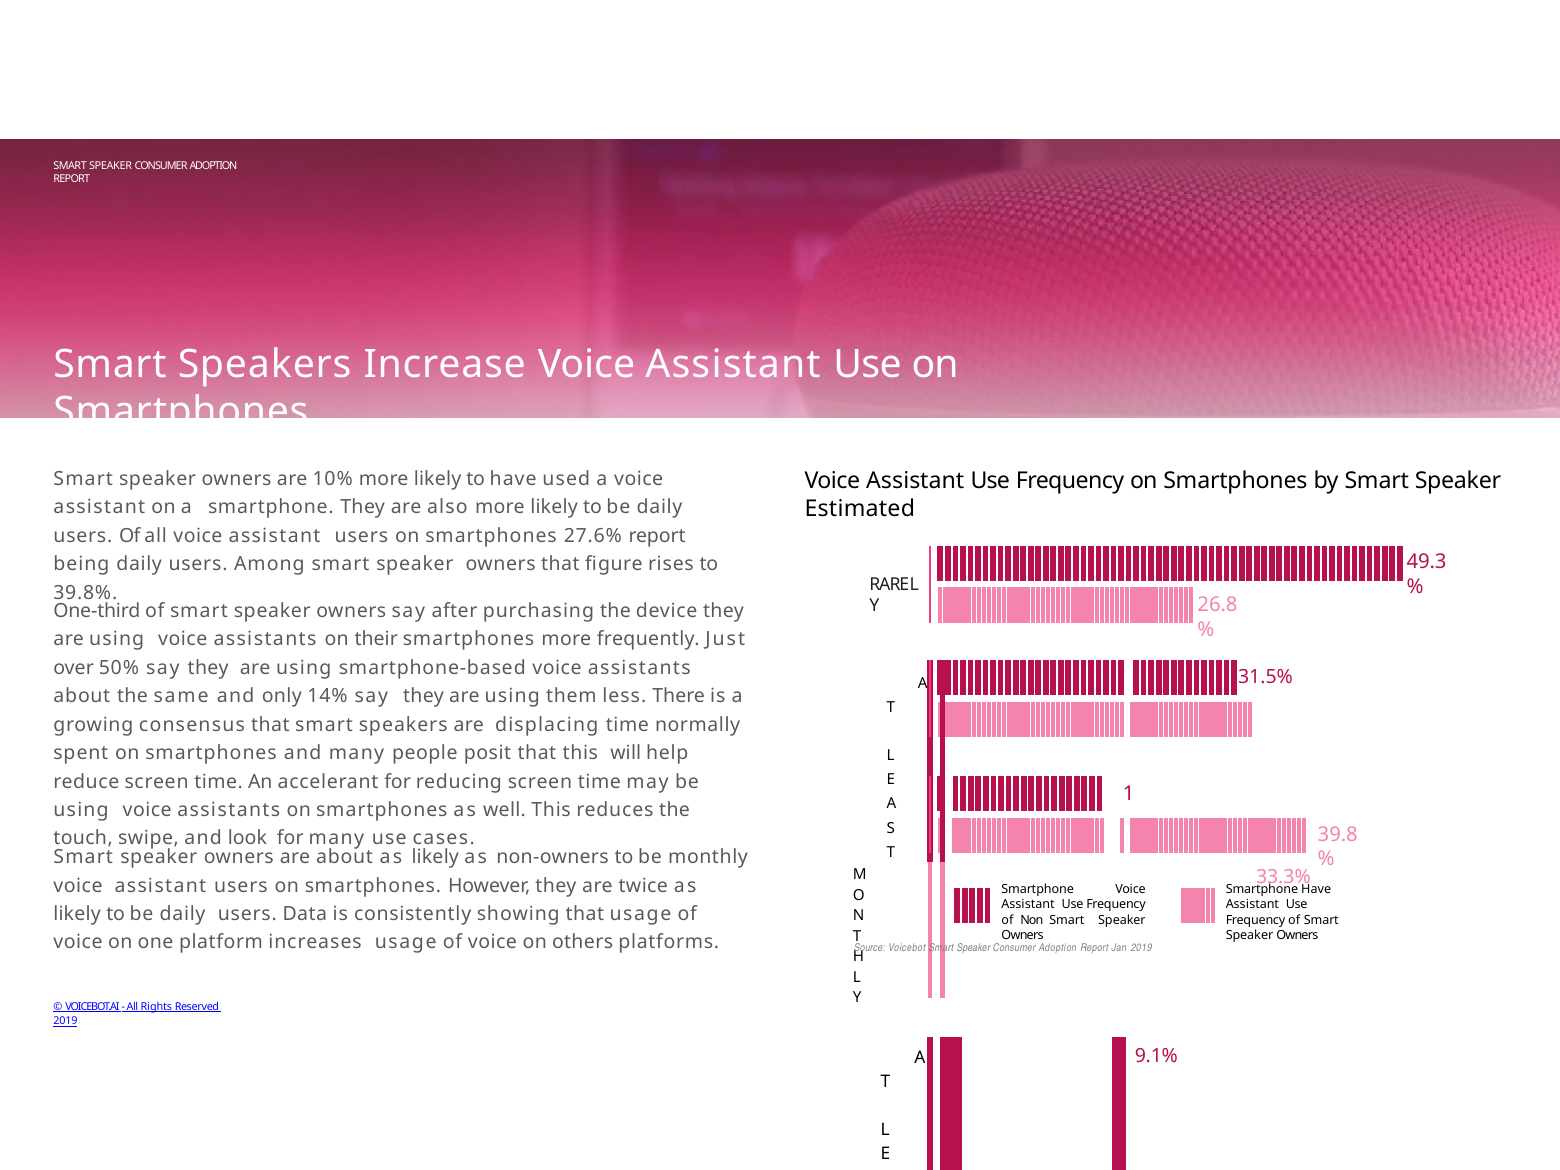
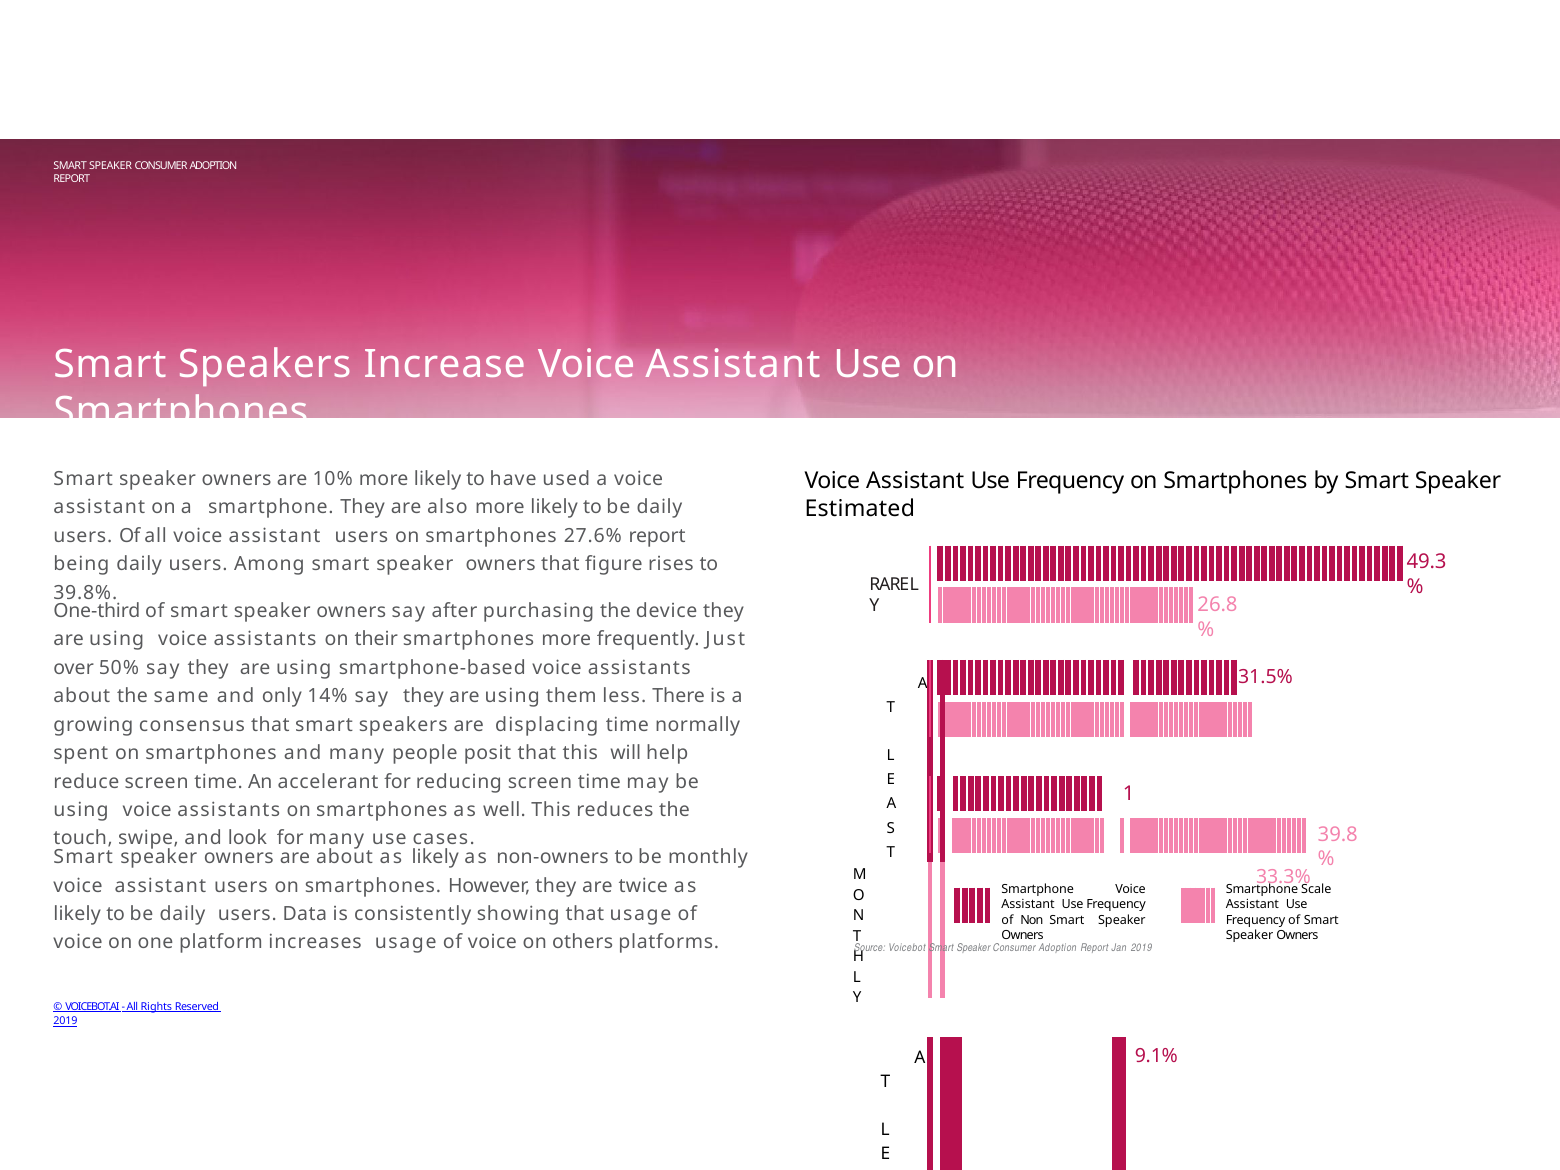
Smartphone Have: Have -> Scale
